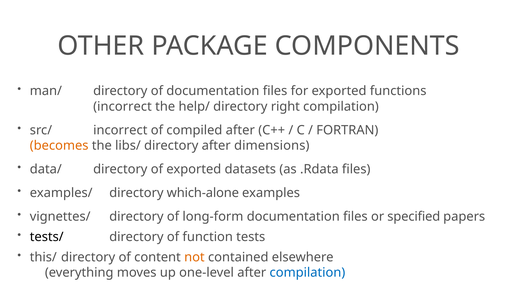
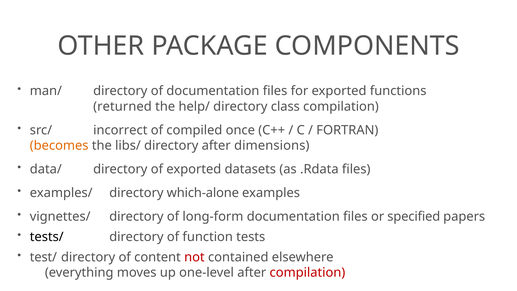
incorrect at (123, 106): incorrect -> returned
right: right -> class
compiled after: after -> once
this/: this/ -> test/
not colour: orange -> red
compilation at (307, 273) colour: blue -> red
